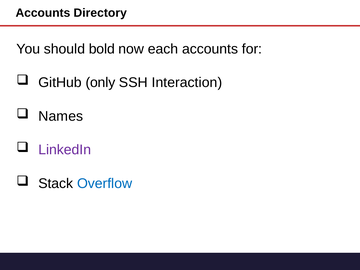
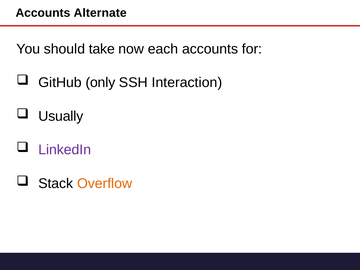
Directory: Directory -> Alternate
bold: bold -> take
Names: Names -> Usually
Overflow colour: blue -> orange
